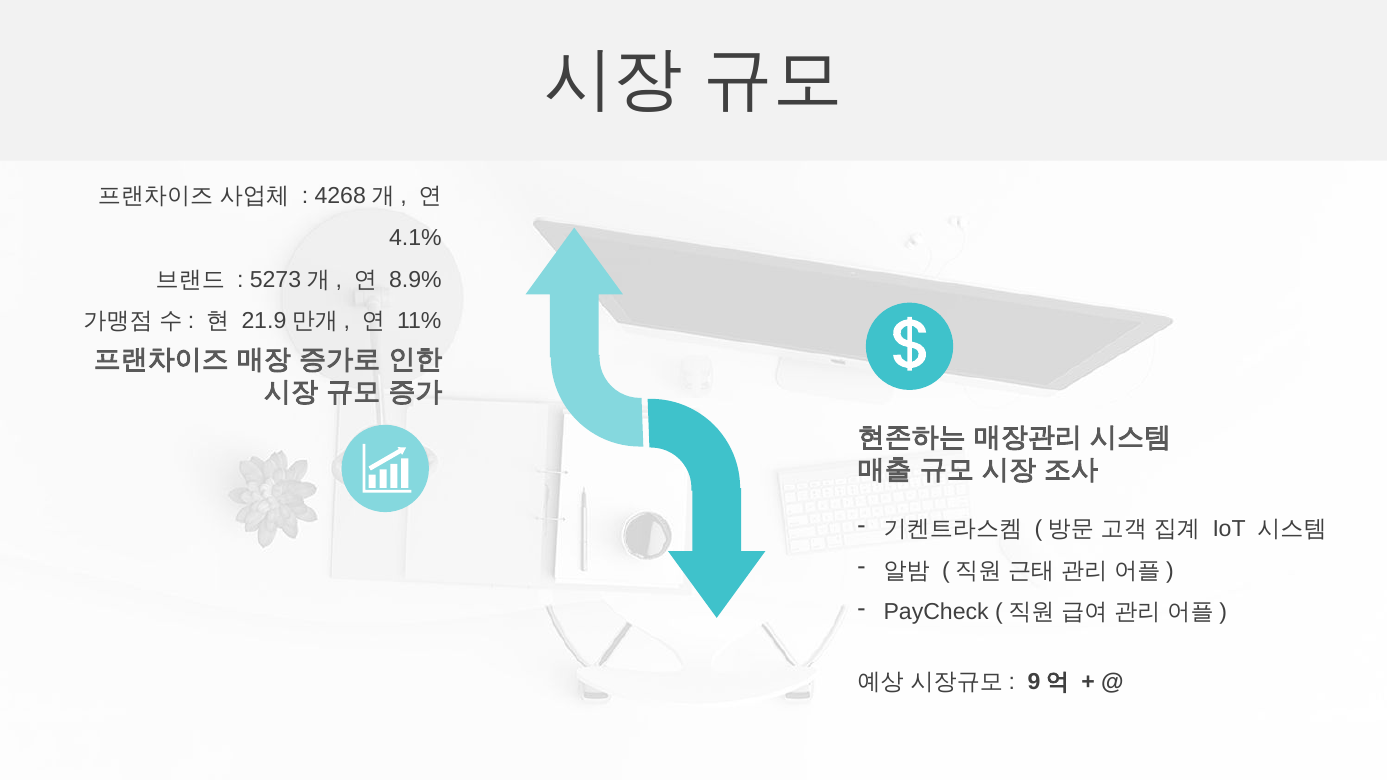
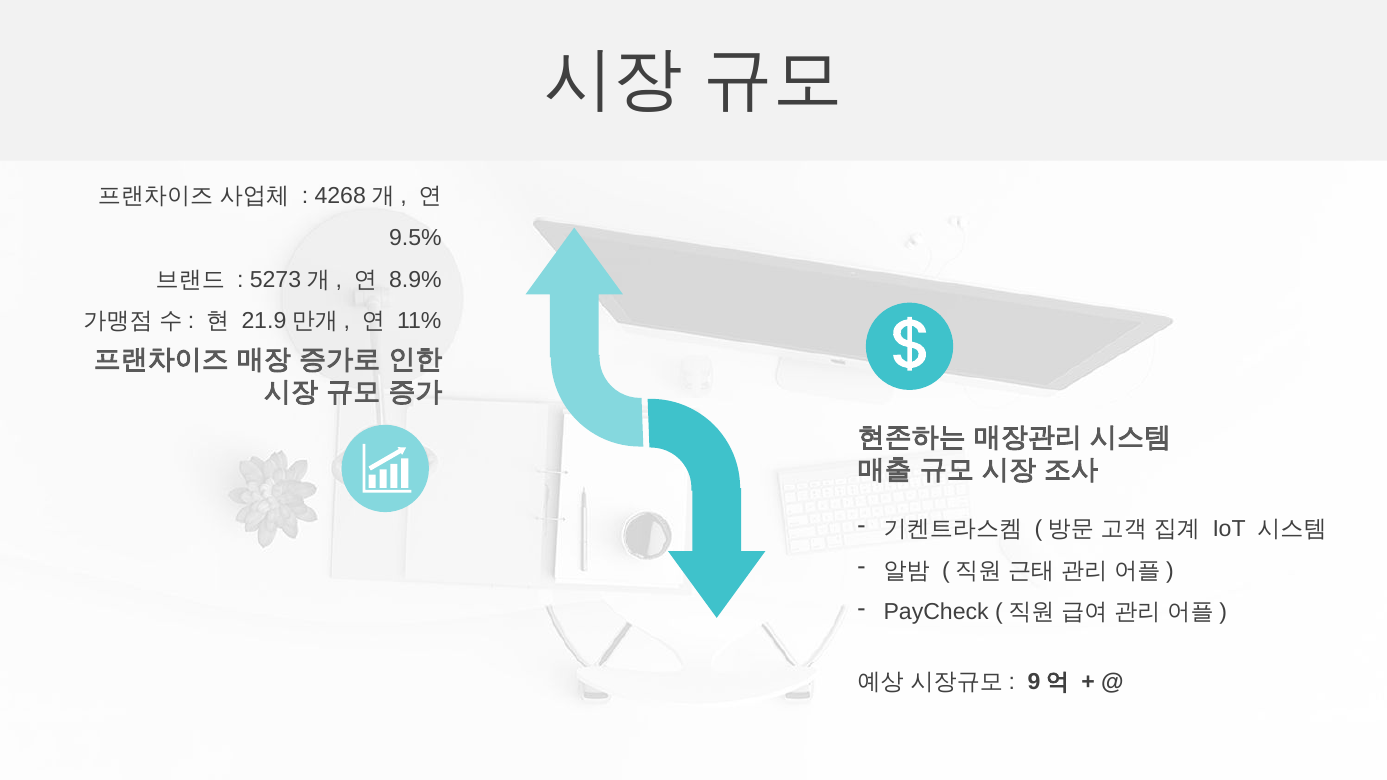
4.1%: 4.1% -> 9.5%
